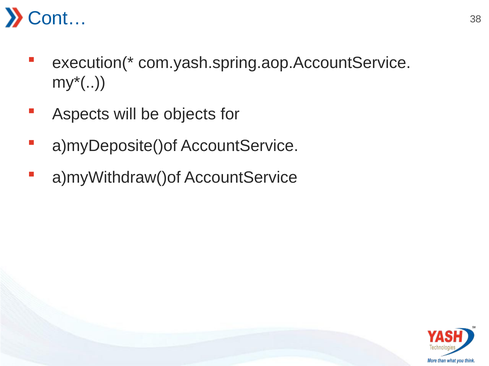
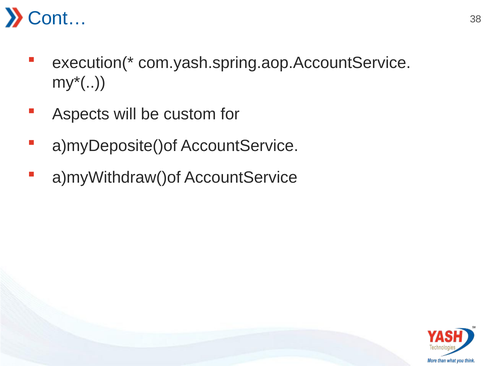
objects: objects -> custom
